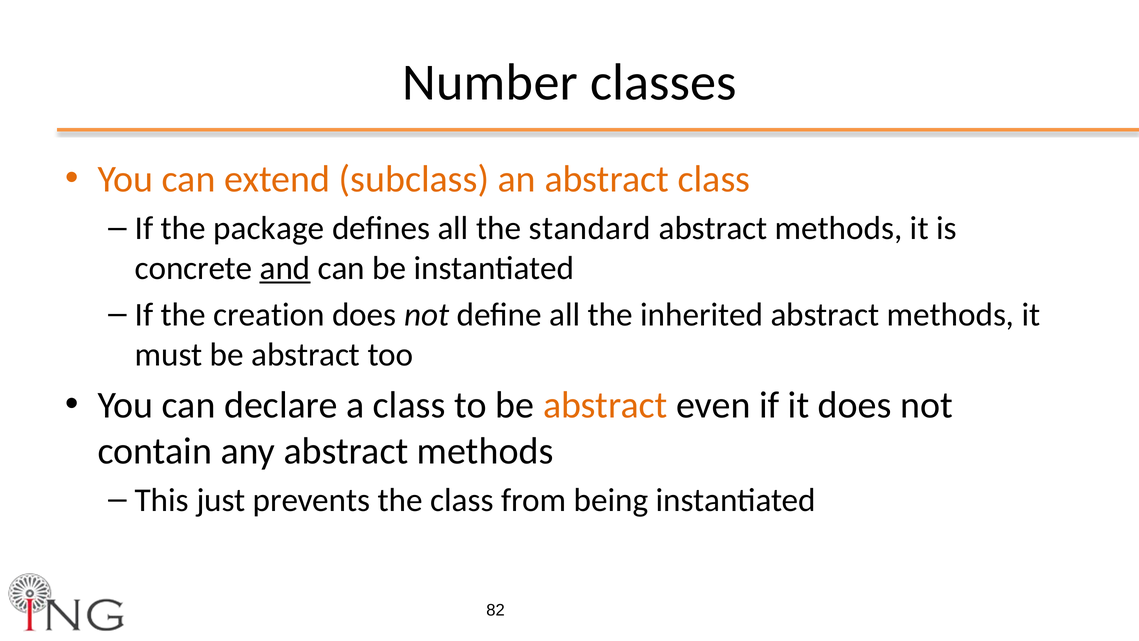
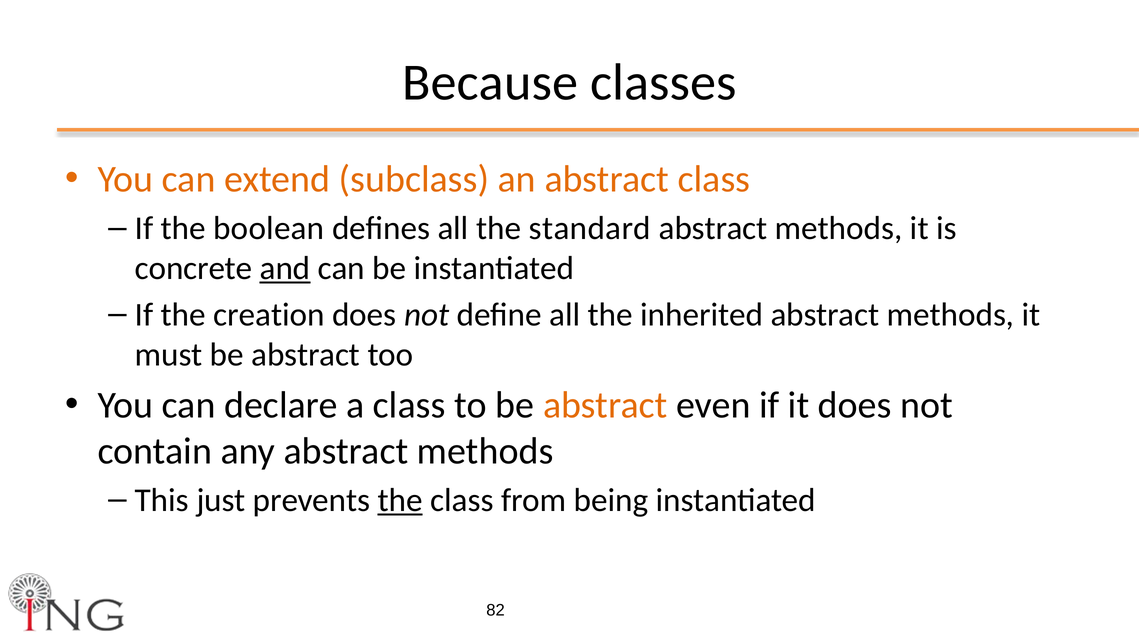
Number: Number -> Because
package: package -> boolean
the at (400, 500) underline: none -> present
